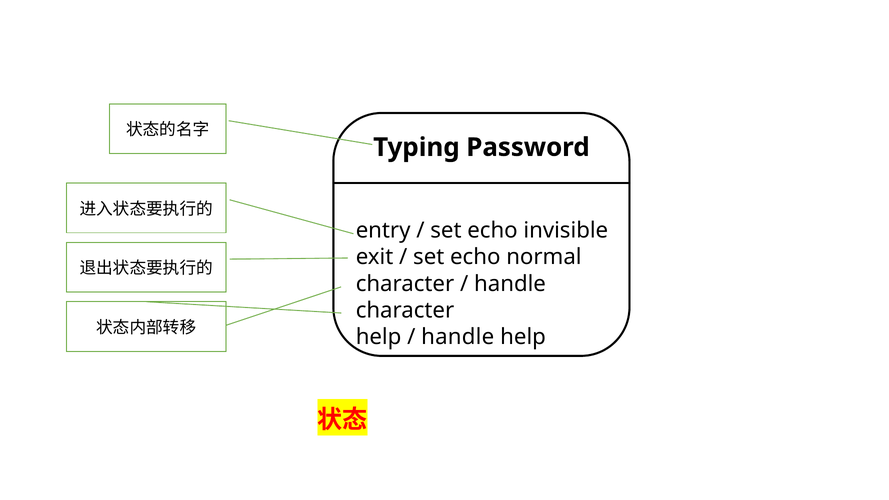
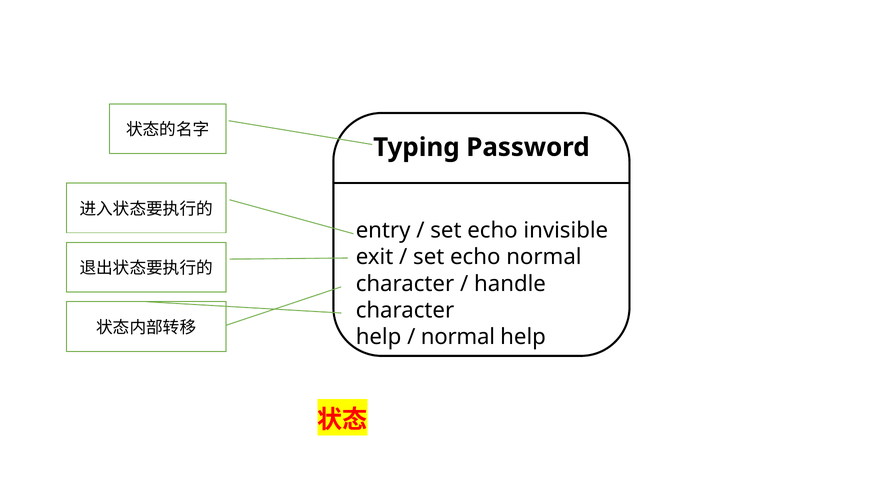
handle at (458, 337): handle -> normal
